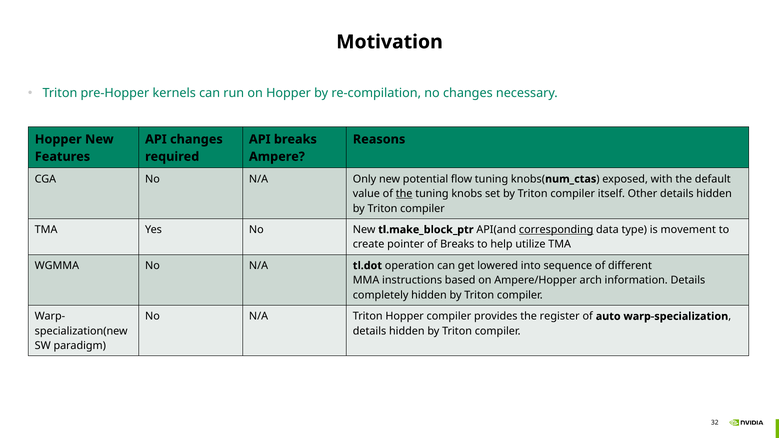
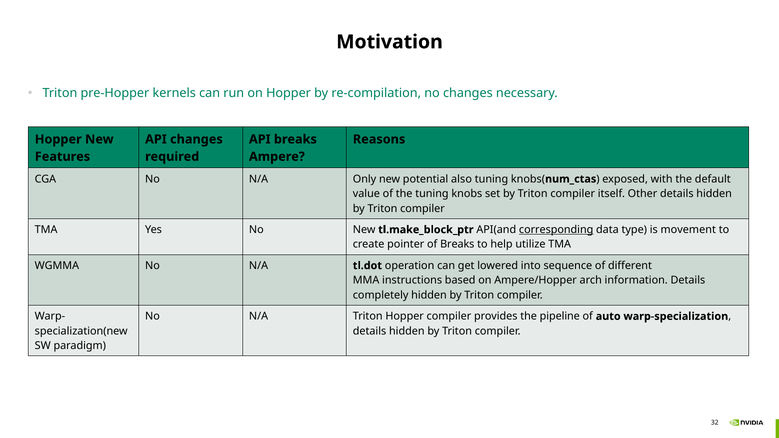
flow: flow -> also
the at (404, 194) underline: present -> none
register: register -> pipeline
